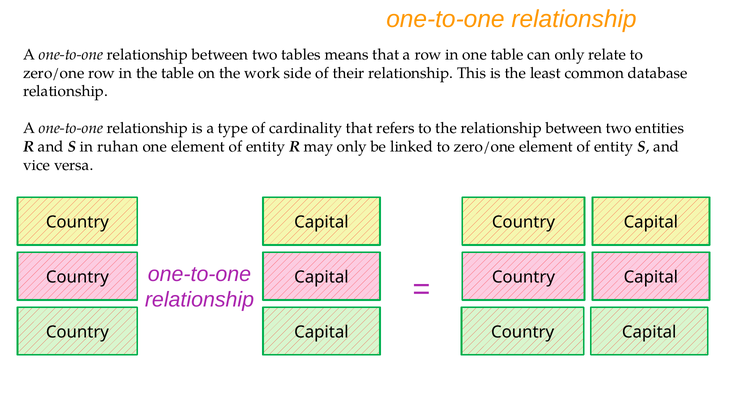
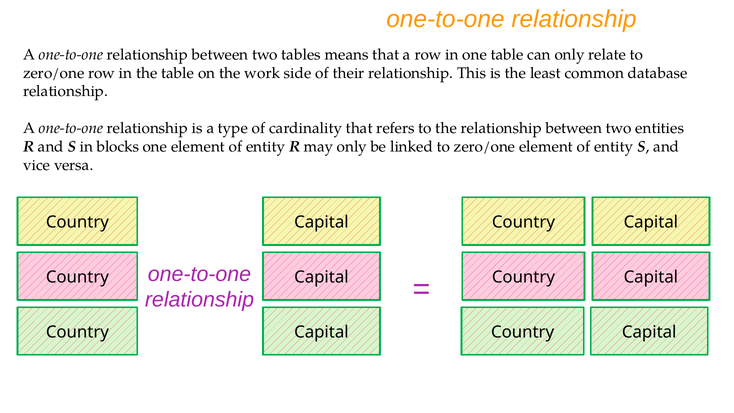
ruhan: ruhan -> blocks
